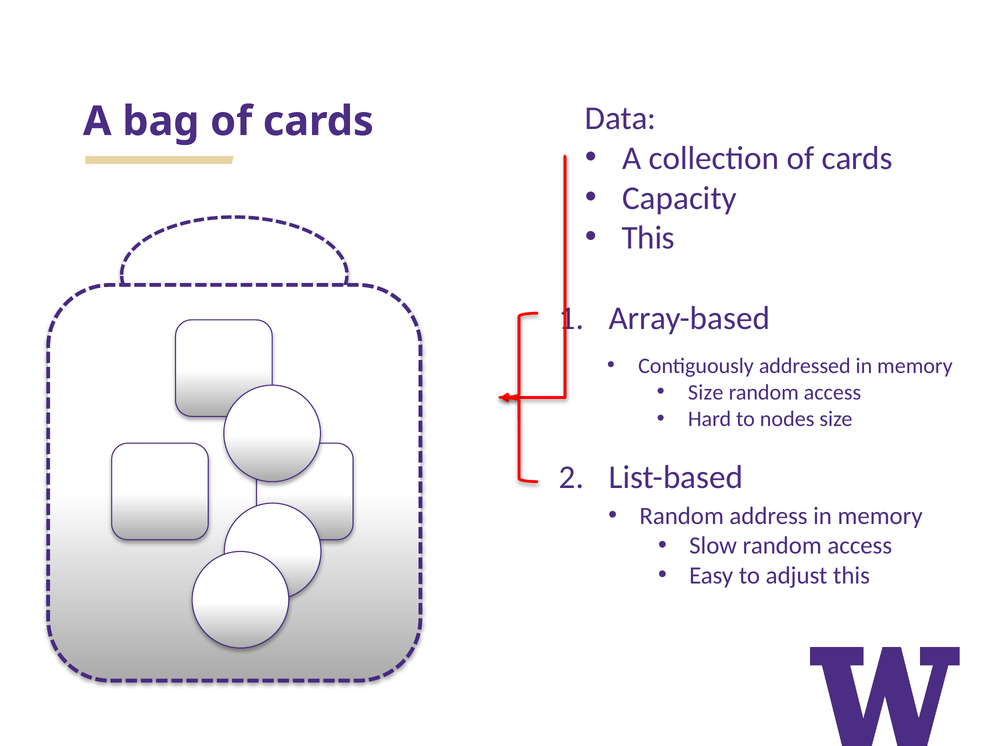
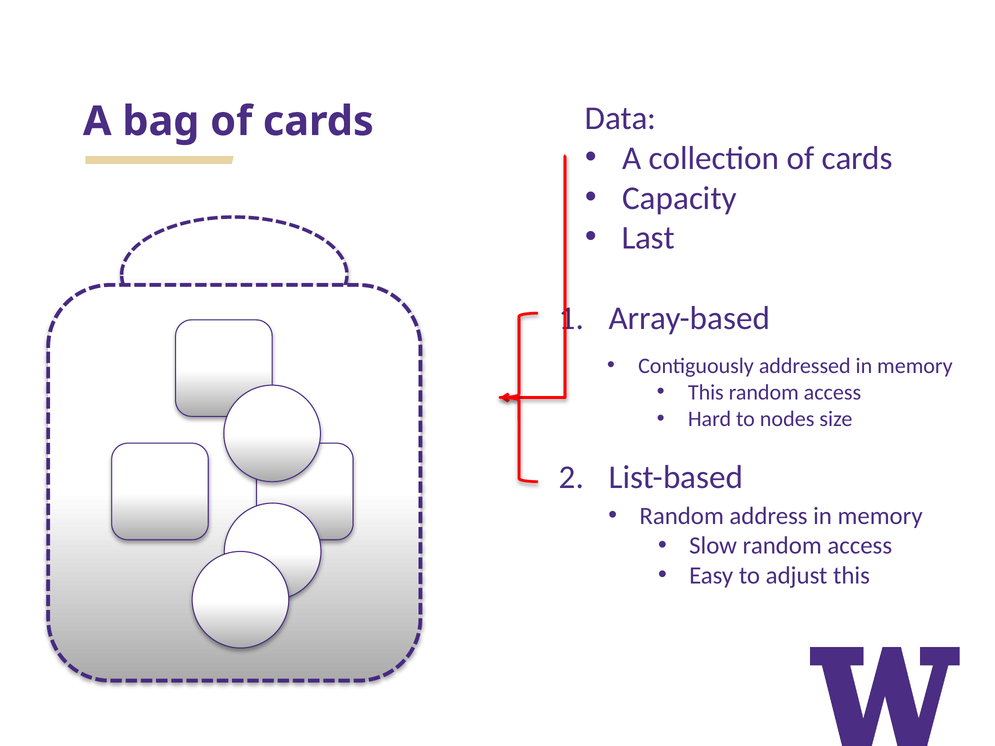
This at (648, 238): This -> Last
Size at (706, 393): Size -> This
